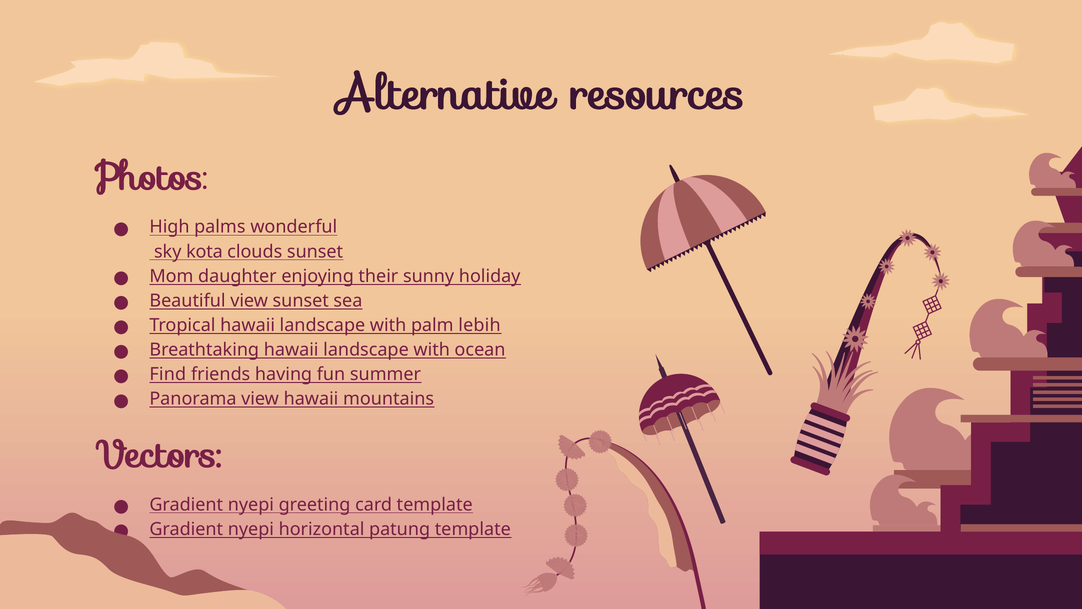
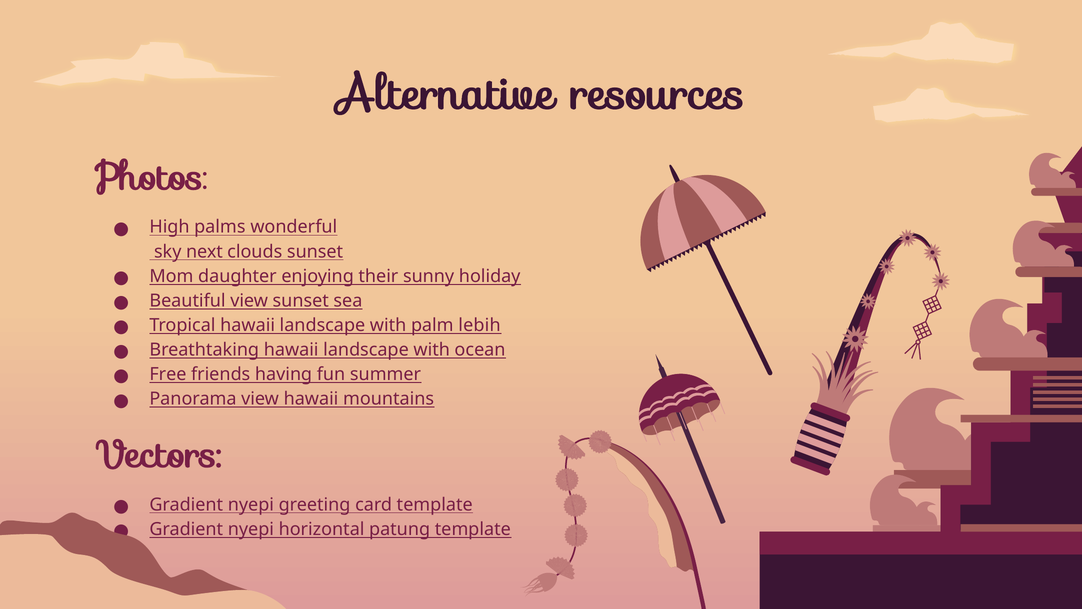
kota: kota -> next
Find: Find -> Free
